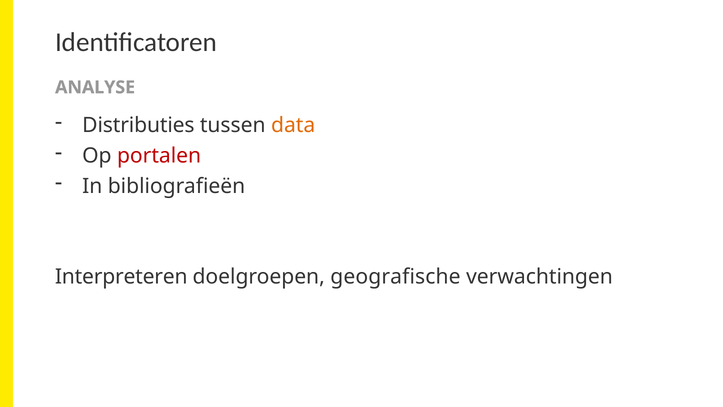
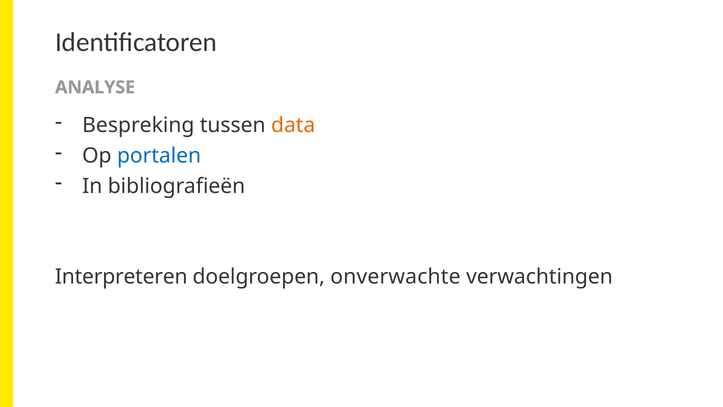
Distributies: Distributies -> Bespreking
portalen colour: red -> blue
geografische: geografische -> onverwachte
